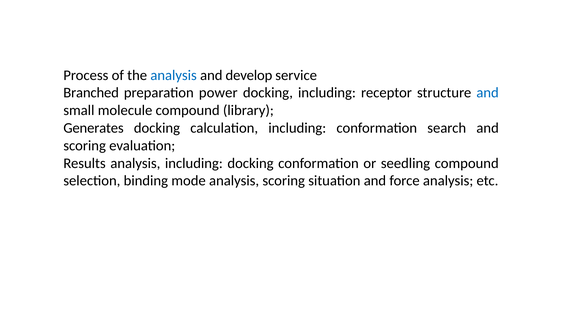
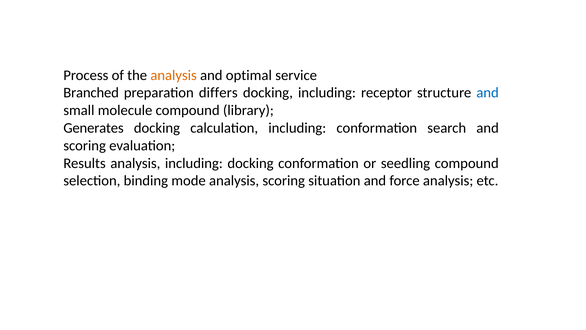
analysis at (174, 75) colour: blue -> orange
develop: develop -> optimal
power: power -> differs
